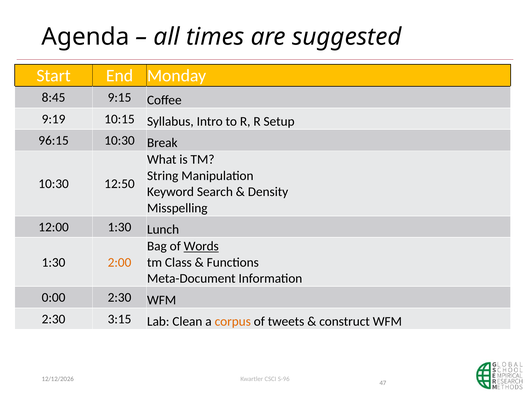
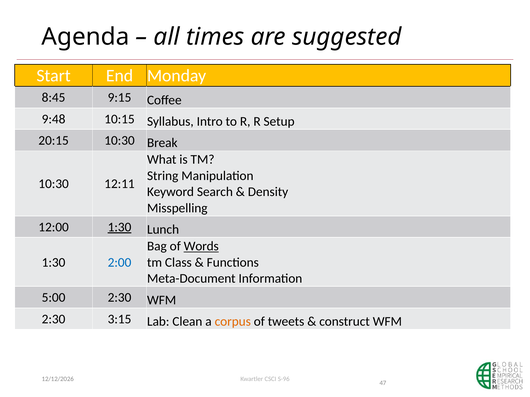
9:19: 9:19 -> 9:48
96:15: 96:15 -> 20:15
12:50: 12:50 -> 12:11
1:30 at (119, 227) underline: none -> present
2:00 colour: orange -> blue
0:00: 0:00 -> 5:00
